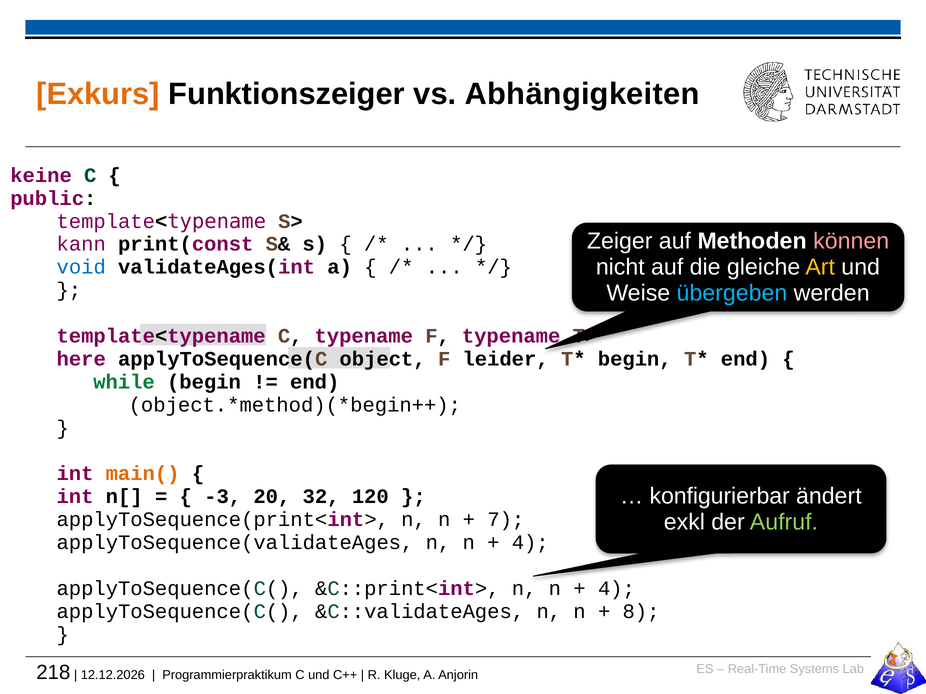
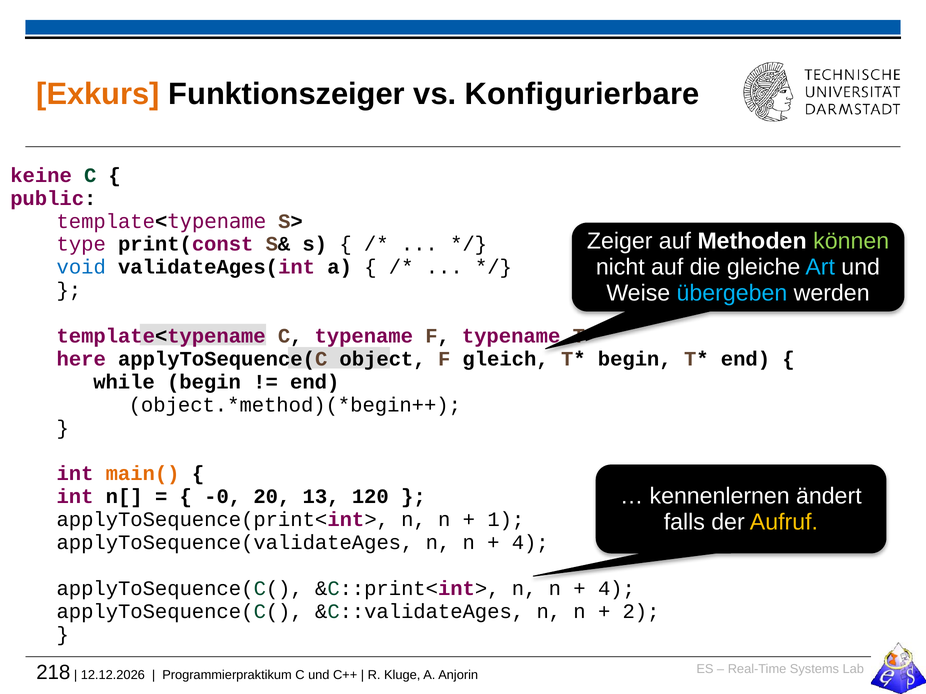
Abhängigkeiten: Abhängigkeiten -> Konfigurierbare
können colour: pink -> light green
kann: kann -> type
Art colour: yellow -> light blue
leider: leider -> gleich
while colour: green -> black
konfigurierbar: konfigurierbar -> kennenlernen
-3: -3 -> -0
32: 32 -> 13
exkl: exkl -> falls
Aufruf colour: light green -> yellow
7: 7 -> 1
8: 8 -> 2
